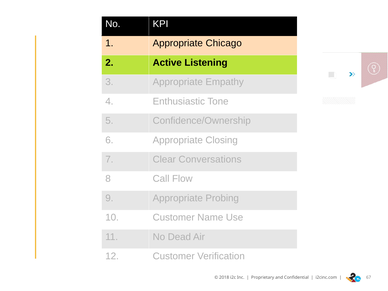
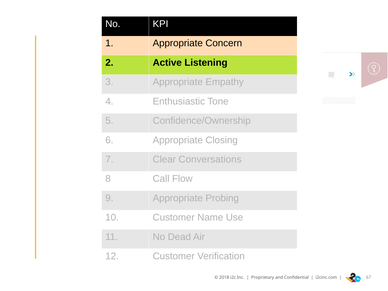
Chicago: Chicago -> Concern
